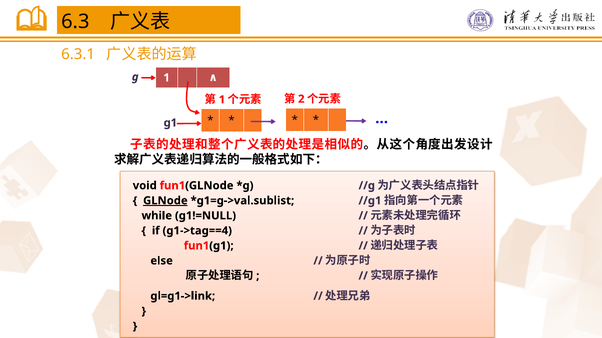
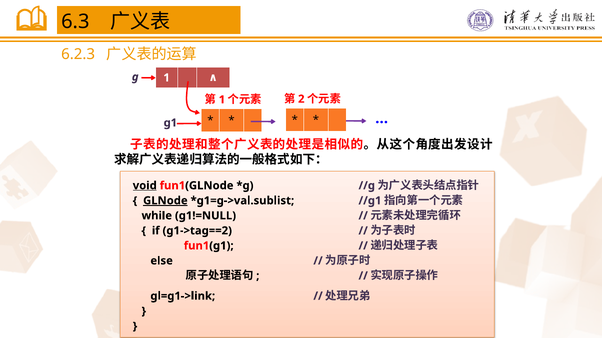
6.3.1: 6.3.1 -> 6.2.3
void underline: none -> present
g1->tag==4: g1->tag==4 -> g1->tag==2
